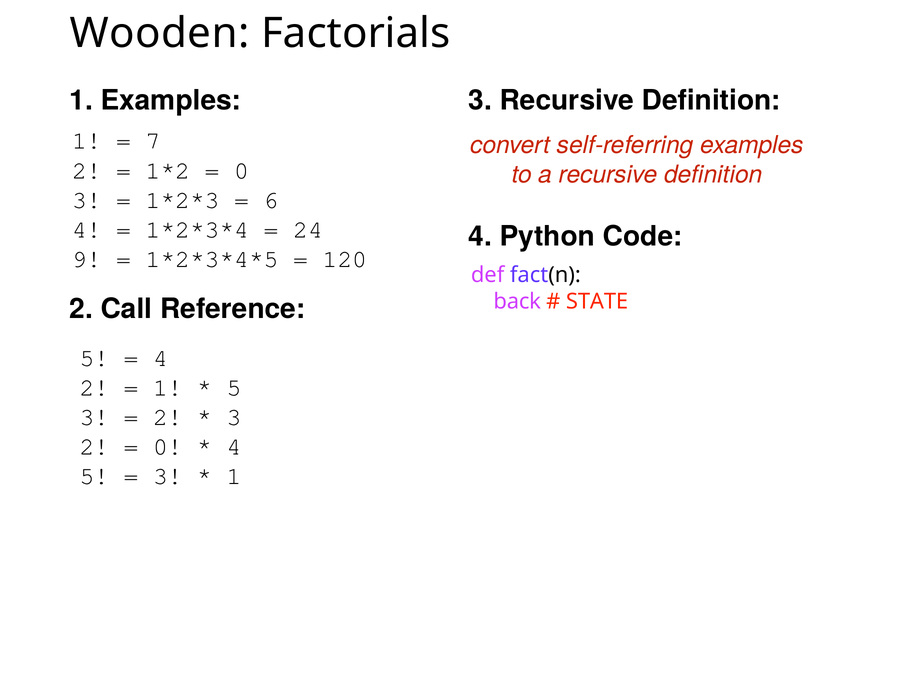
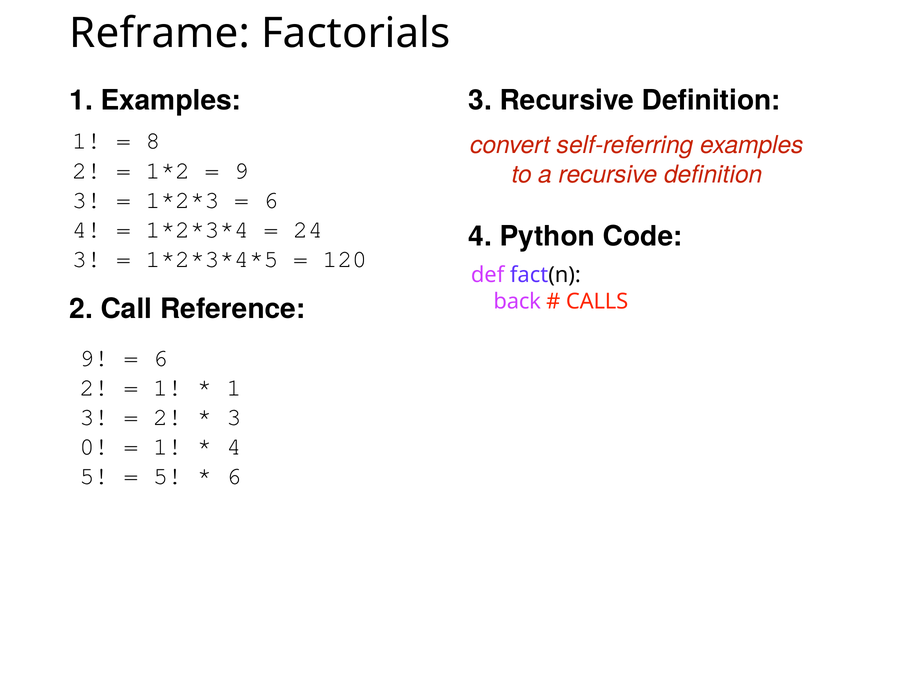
Wooden: Wooden -> Reframe
7: 7 -> 8
0 at (242, 170): 0 -> 9
9 at (87, 259): 9 -> 3
STATE: STATE -> CALLS
5 at (94, 358): 5 -> 9
4 at (161, 358): 4 -> 6
5 at (234, 388): 5 -> 1
2 at (94, 447): 2 -> 0
0 at (168, 447): 0 -> 1
3 at (168, 476): 3 -> 5
1 at (234, 476): 1 -> 6
